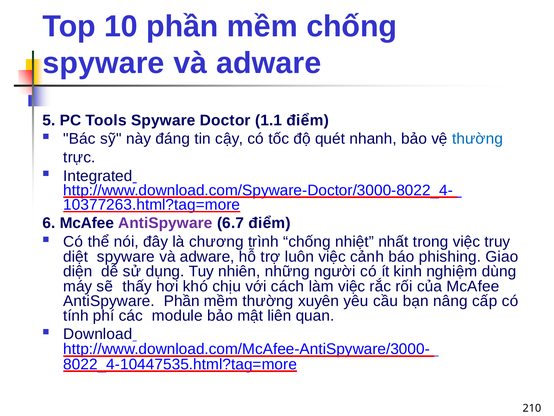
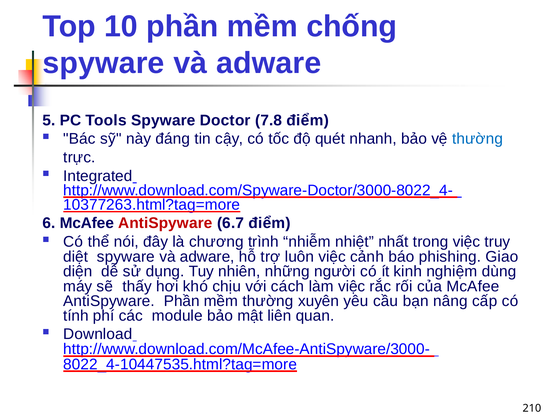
1.1: 1.1 -> 7.8
AntiSpyware at (165, 223) colour: purple -> red
trình chống: chống -> nhiễm
